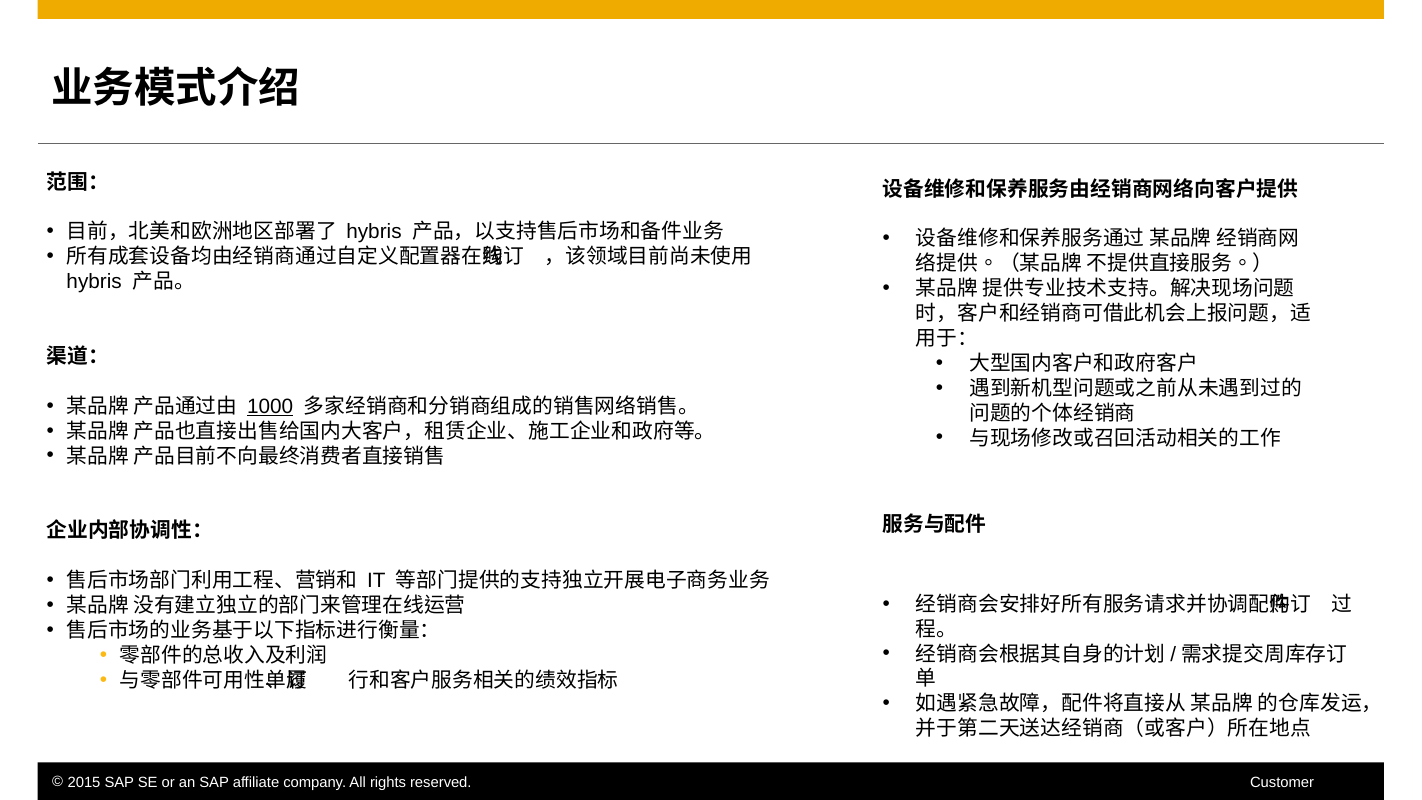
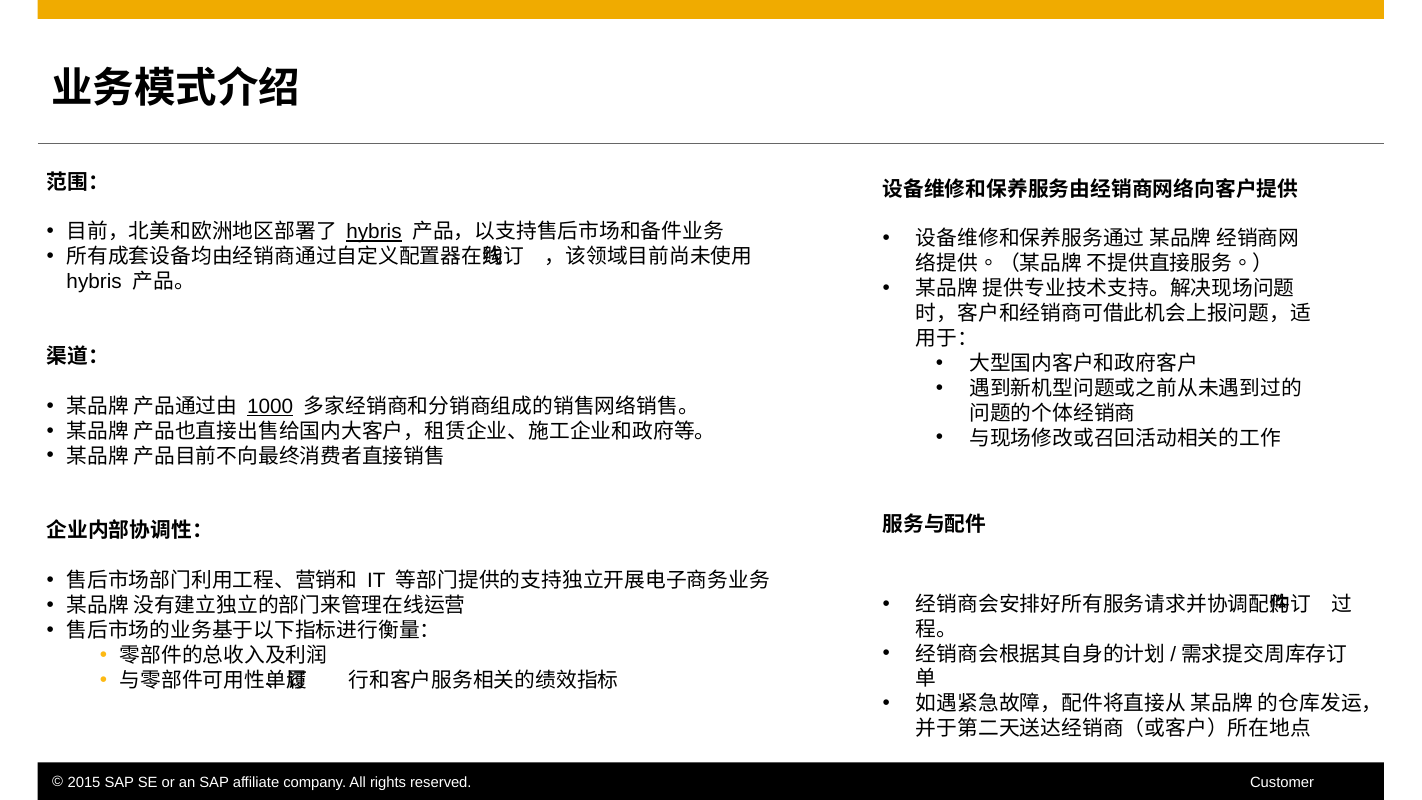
hybris at (374, 232) underline: none -> present
